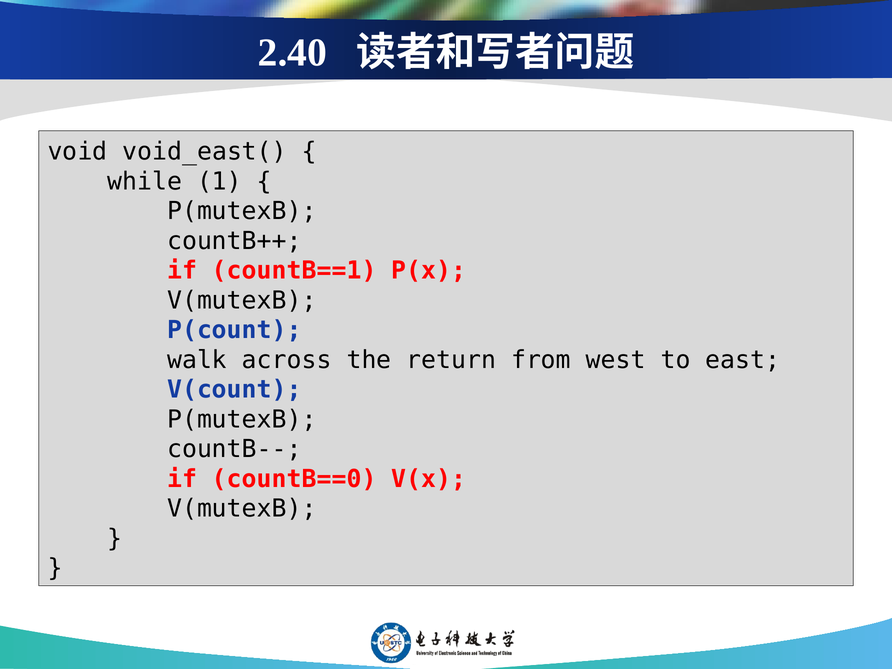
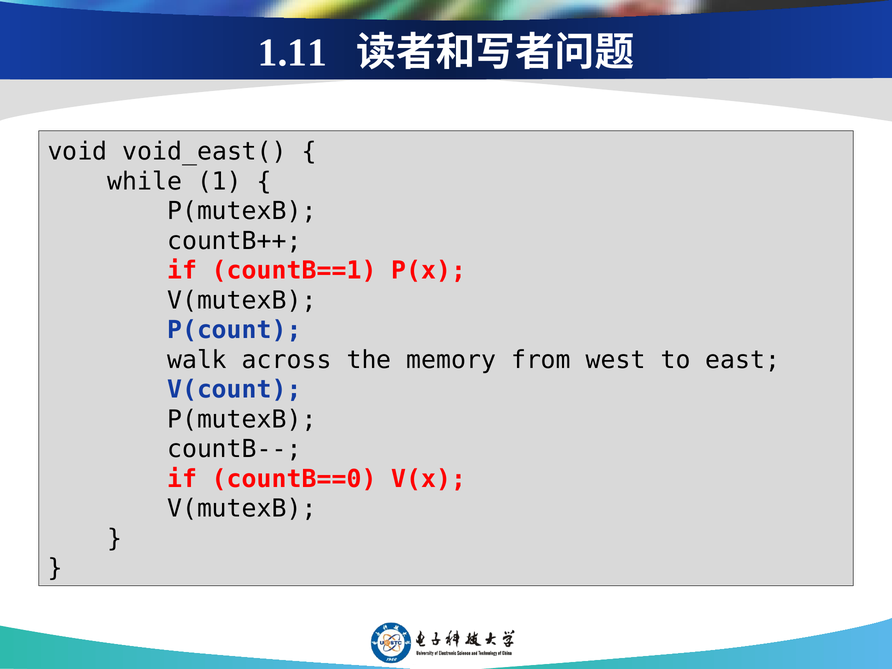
2.40: 2.40 -> 1.11
return: return -> memory
